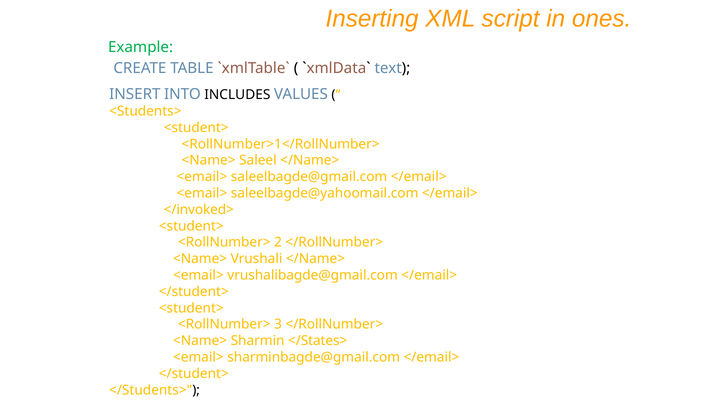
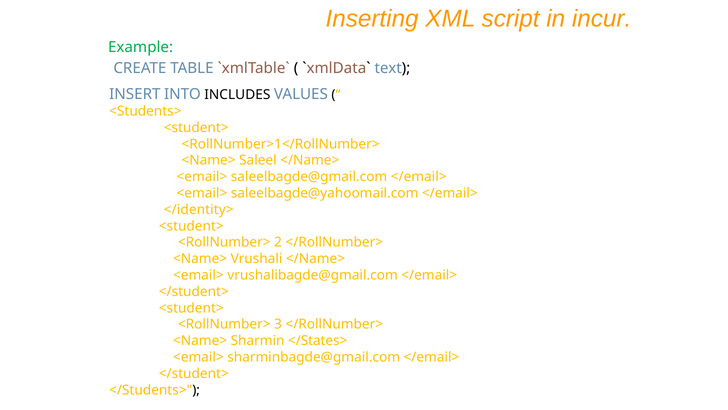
ones: ones -> incur
</invoked>: </invoked> -> </identity>
